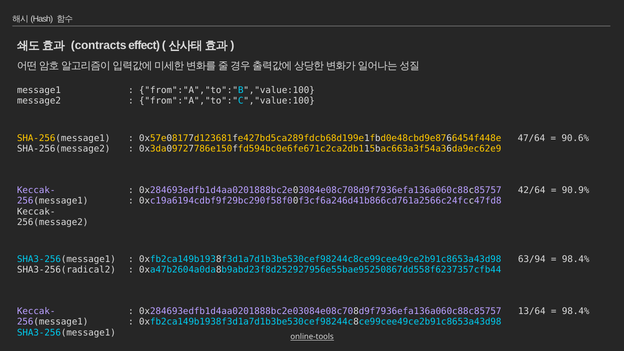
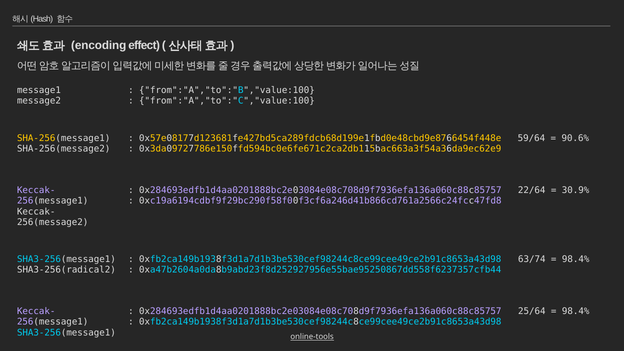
contracts: contracts -> encoding
47/64: 47/64 -> 59/64
42/64: 42/64 -> 22/64
90.9%: 90.9% -> 30.9%
63/94: 63/94 -> 63/74
13/64: 13/64 -> 25/64
